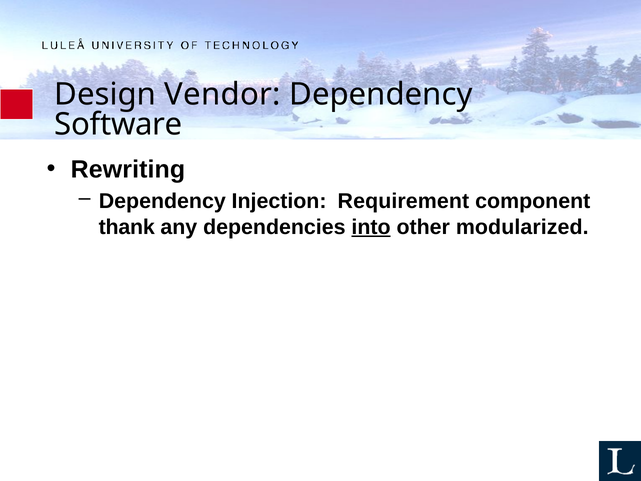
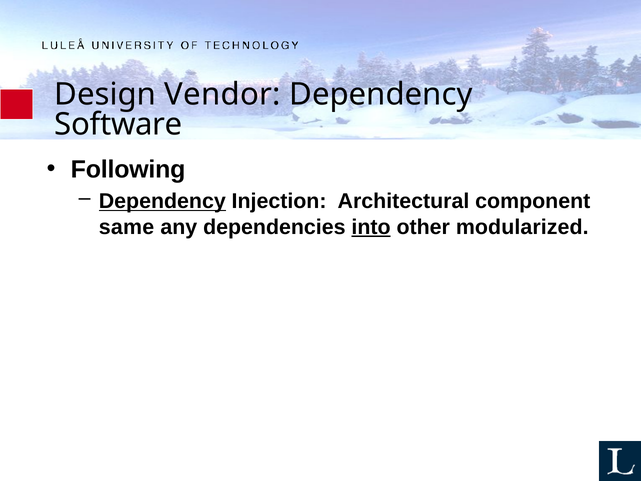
Rewriting: Rewriting -> Following
Dependency at (162, 201) underline: none -> present
Requirement: Requirement -> Architectural
thank: thank -> same
